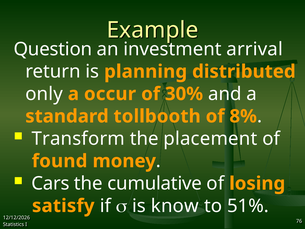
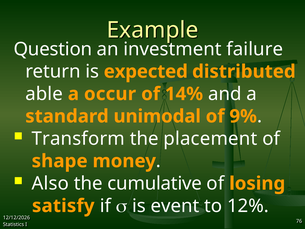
arrival: arrival -> failure
planning: planning -> expected
only: only -> able
30%: 30% -> 14%
tollbooth: tollbooth -> unimodal
8%: 8% -> 9%
found: found -> shape
Cars: Cars -> Also
know: know -> event
51%: 51% -> 12%
